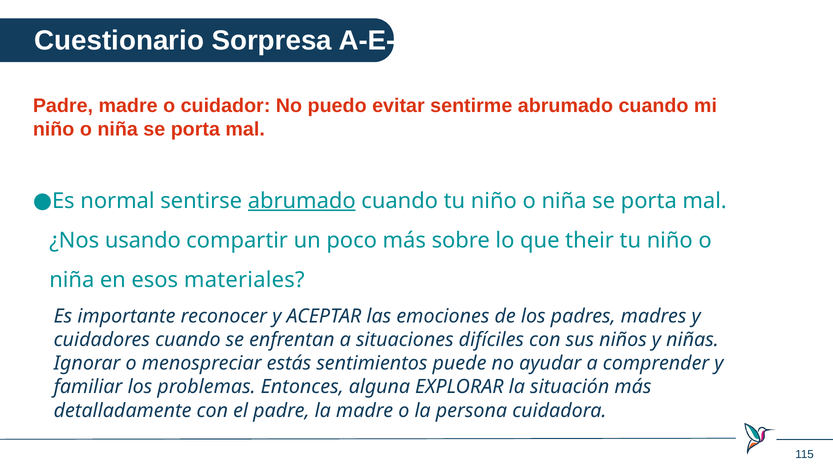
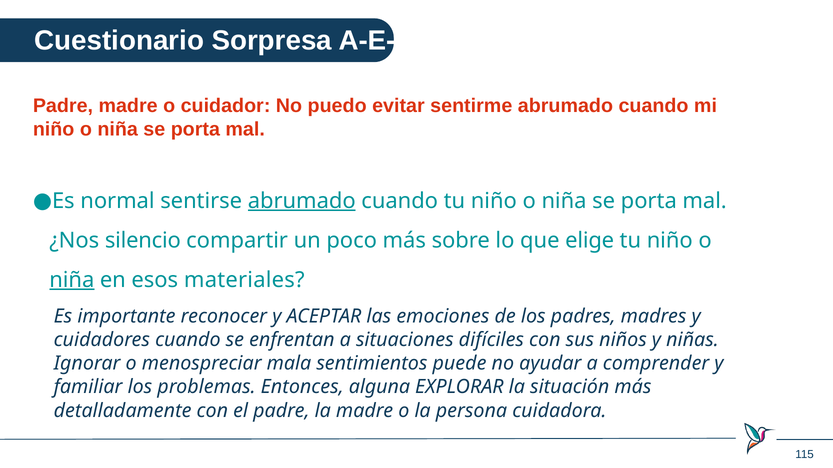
usando: usando -> silencio
their: their -> elige
niña at (72, 280) underline: none -> present
estás: estás -> mala
